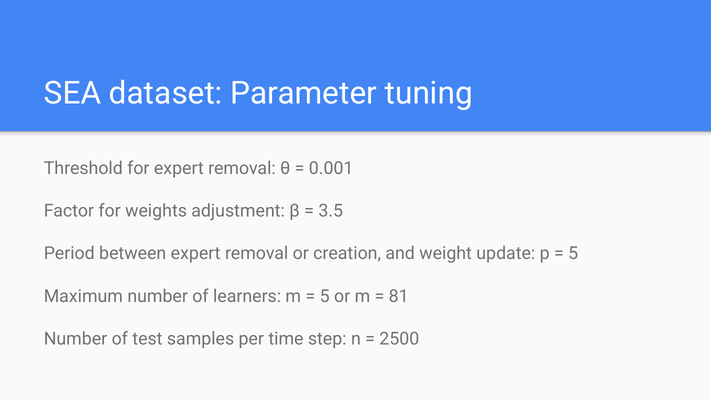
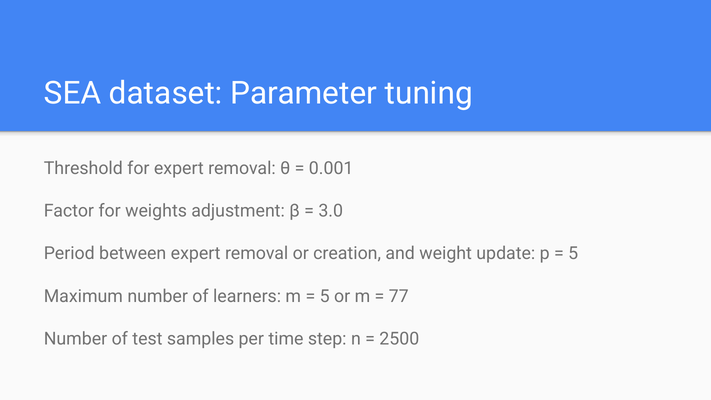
3.5: 3.5 -> 3.0
81: 81 -> 77
